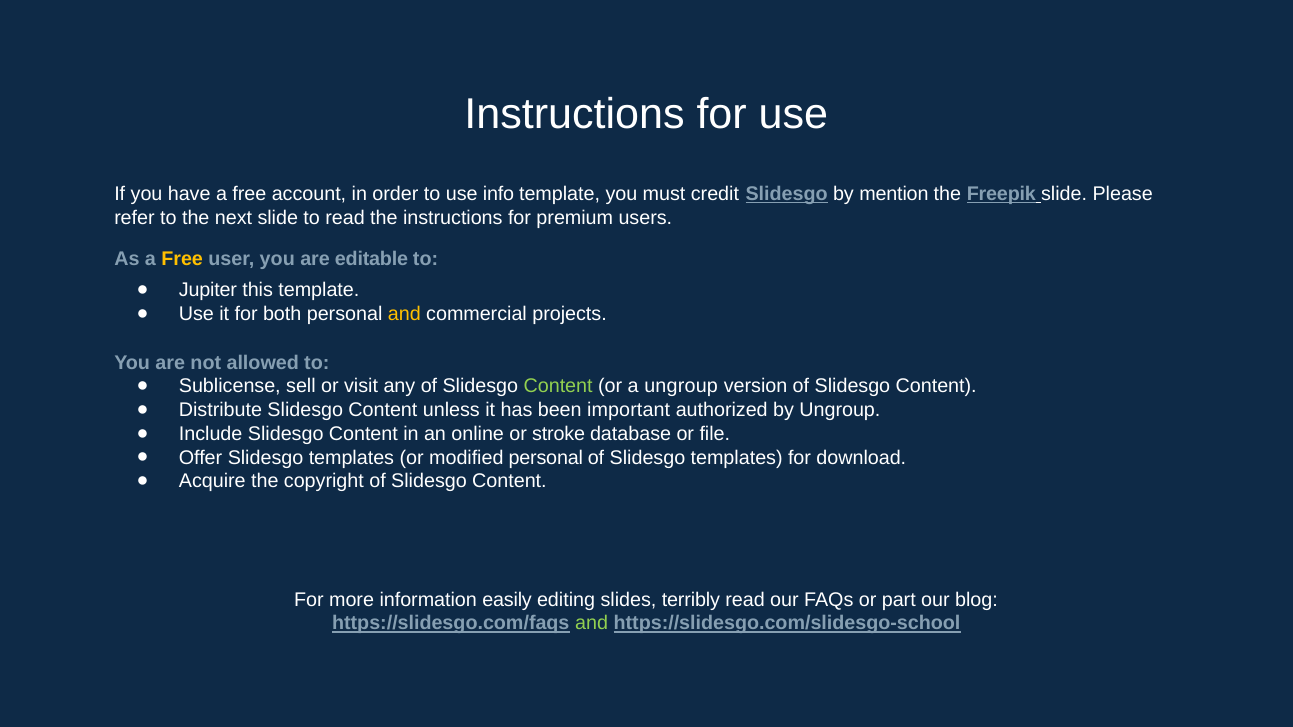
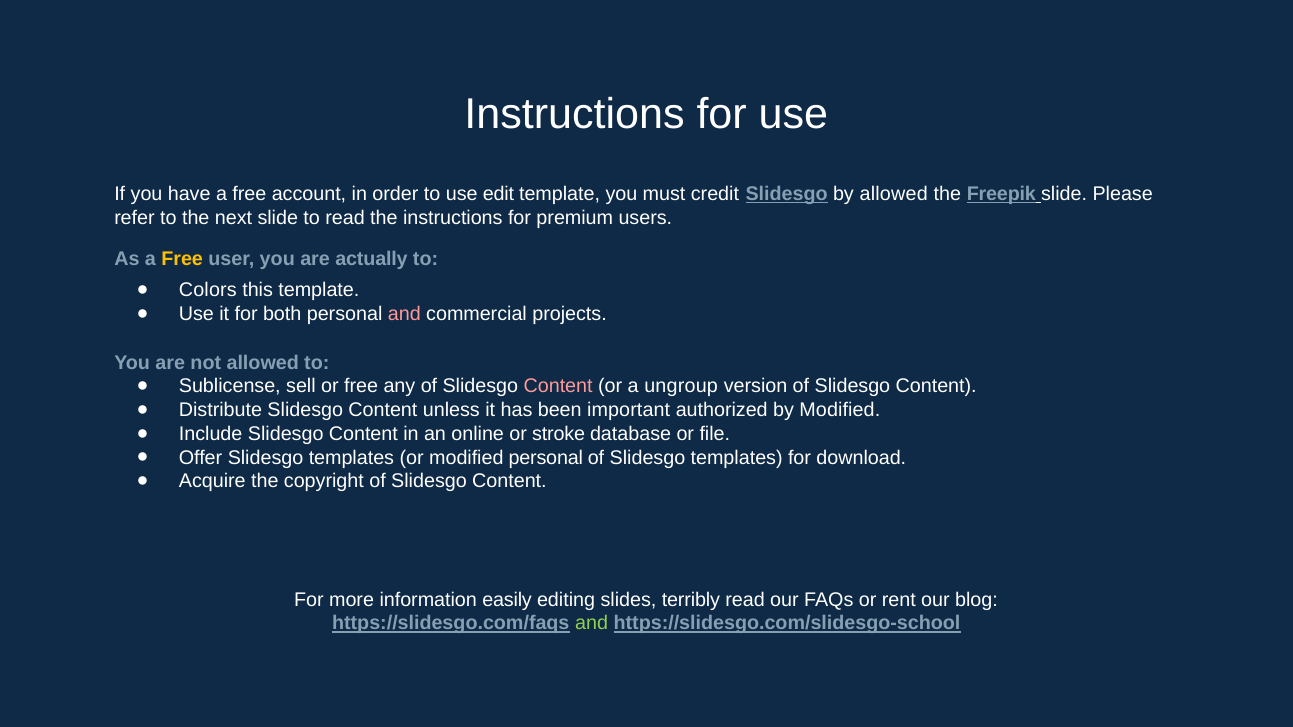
info: info -> edit
by mention: mention -> allowed
editable: editable -> actually
Jupiter: Jupiter -> Colors
and at (404, 314) colour: yellow -> pink
or visit: visit -> free
Content at (558, 387) colour: light green -> pink
by Ungroup: Ungroup -> Modified
part: part -> rent
